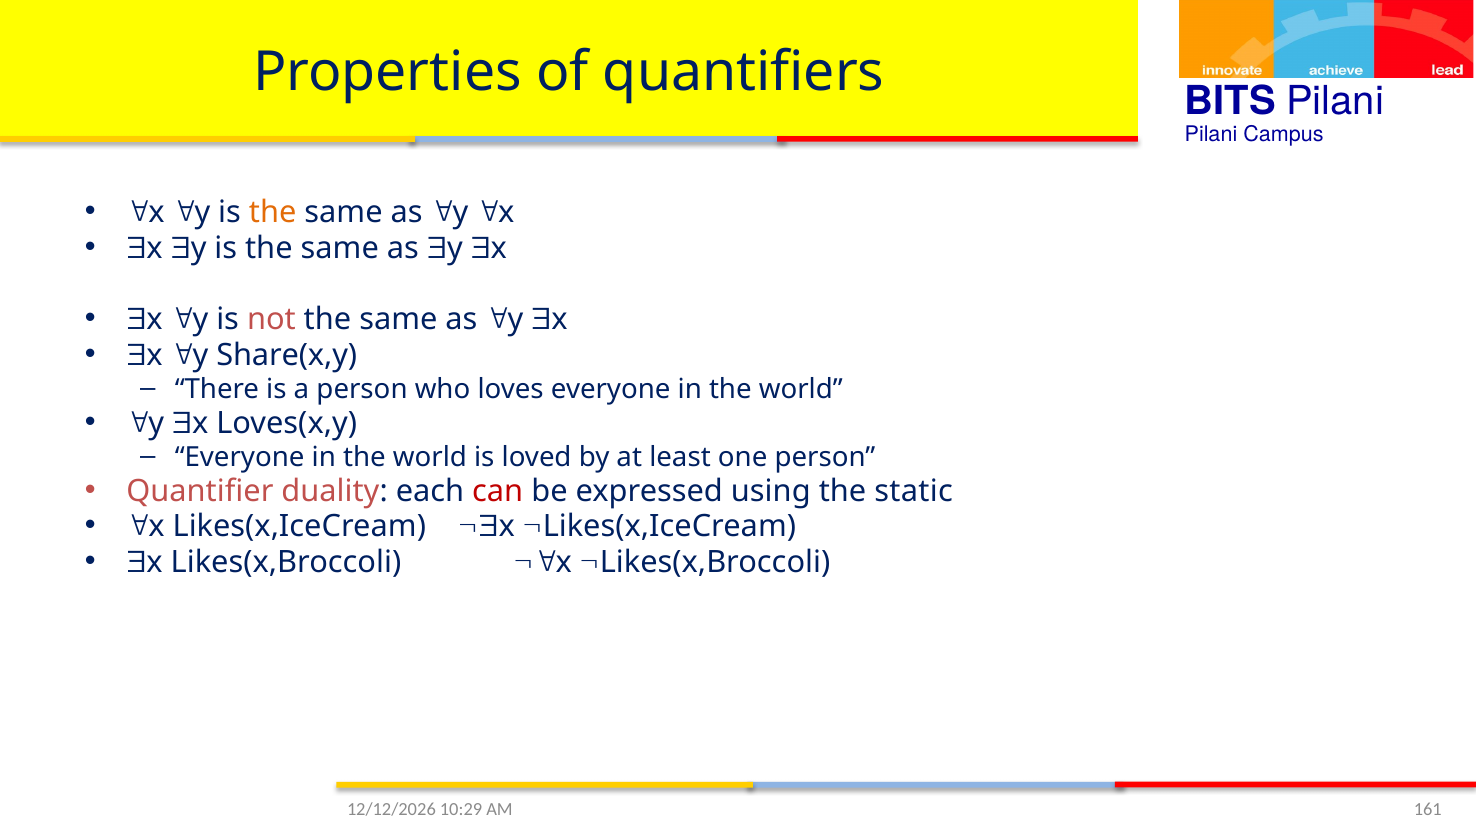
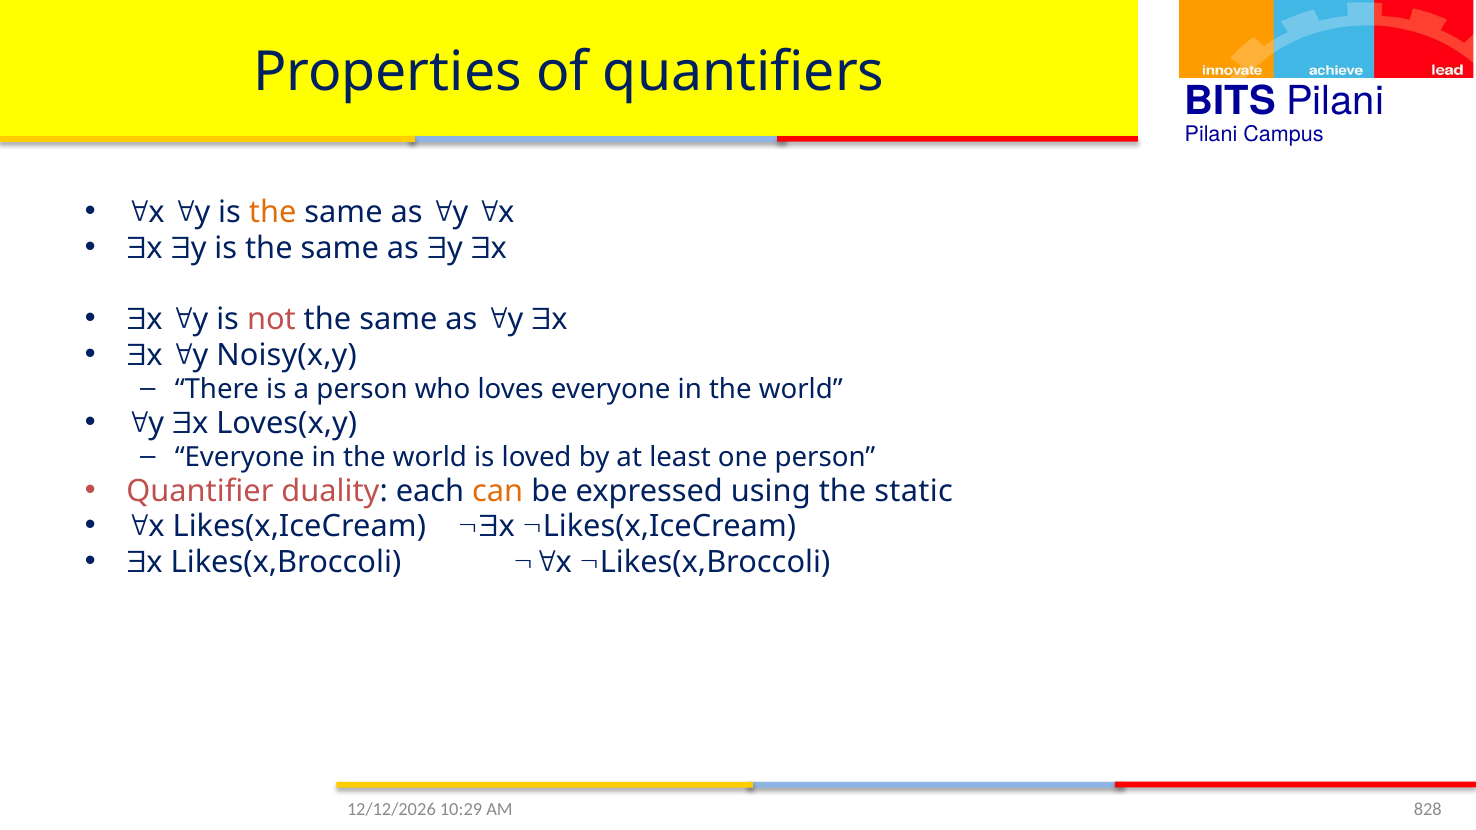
Share(x,y: Share(x,y -> Noisy(x,y
can colour: red -> orange
161: 161 -> 828
